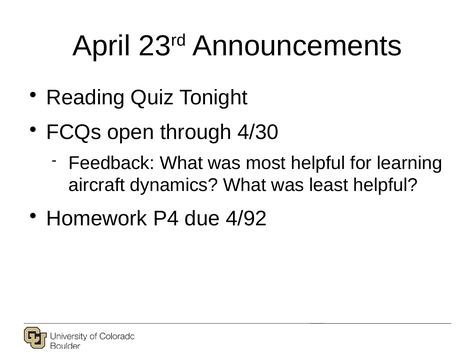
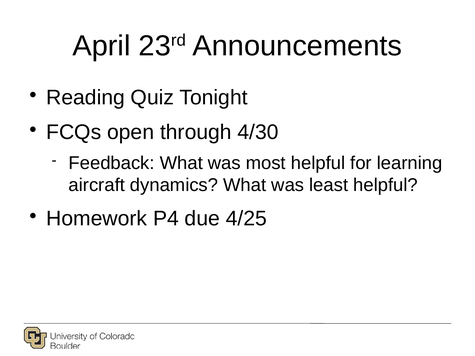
4/92: 4/92 -> 4/25
